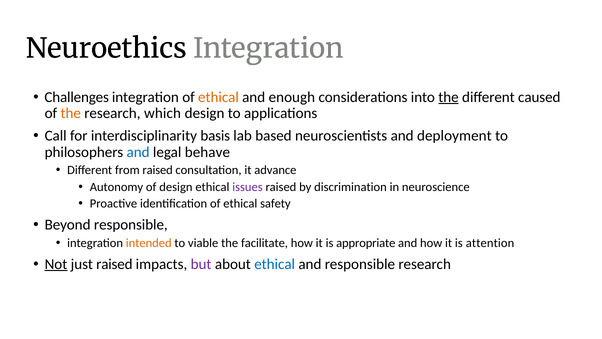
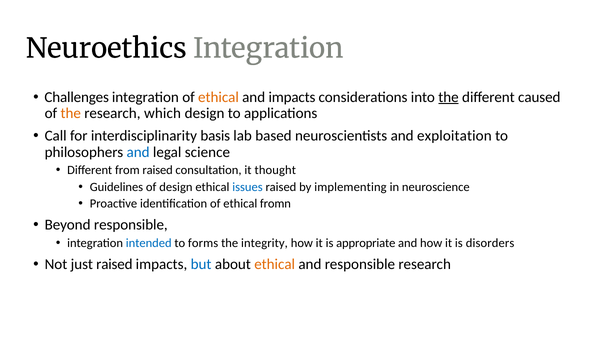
and enough: enough -> impacts
deployment: deployment -> exploitation
behave: behave -> science
advance: advance -> thought
Autonomy: Autonomy -> Guidelines
issues colour: purple -> blue
discrimination: discrimination -> implementing
safety: safety -> fromn
intended colour: orange -> blue
viable: viable -> forms
facilitate: facilitate -> integrity
attention: attention -> disorders
Not underline: present -> none
but colour: purple -> blue
ethical at (275, 264) colour: blue -> orange
